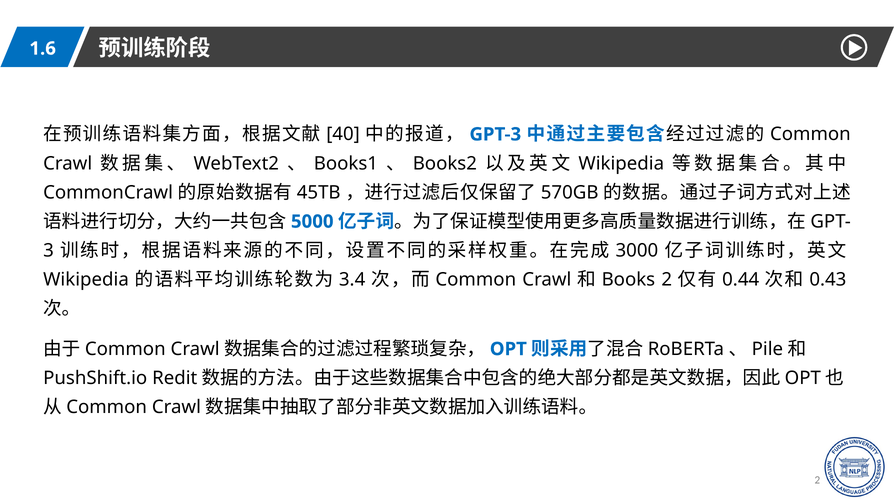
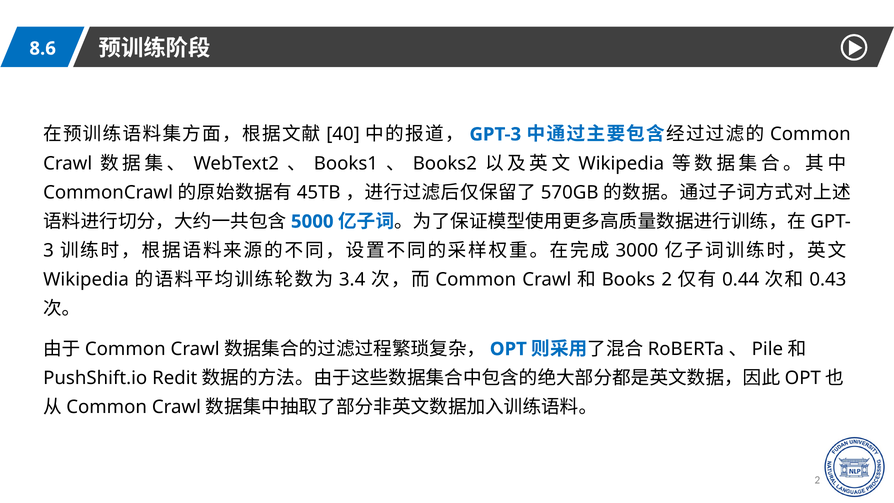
1.6: 1.6 -> 8.6
